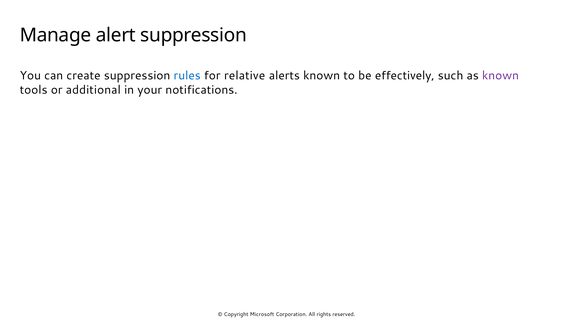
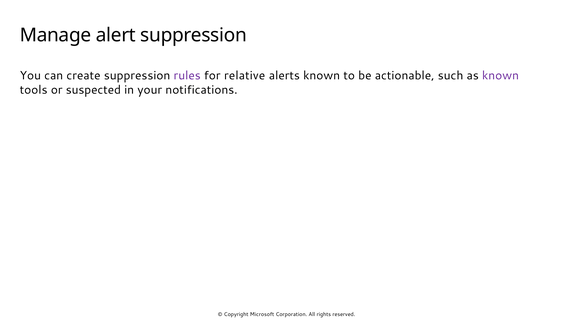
rules colour: blue -> purple
effectively: effectively -> actionable
additional: additional -> suspected
